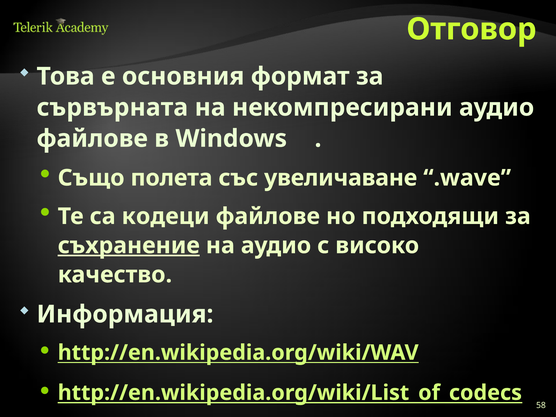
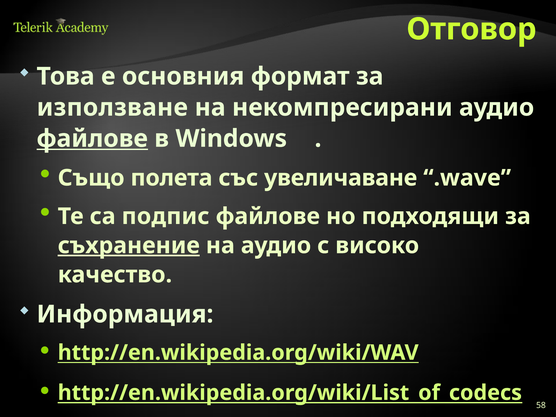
сървърната: сървърната -> използване
файлове at (92, 139) underline: none -> present
кодеци: кодеци -> подпис
